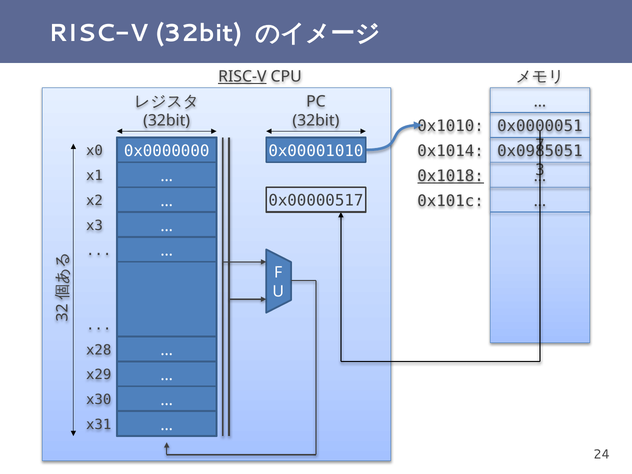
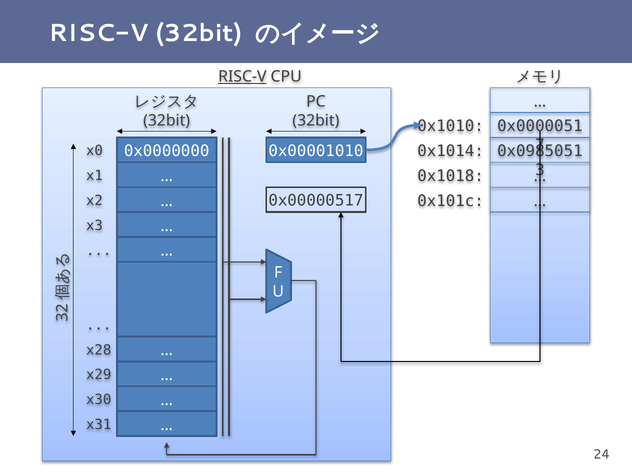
0x1018 underline: present -> none
